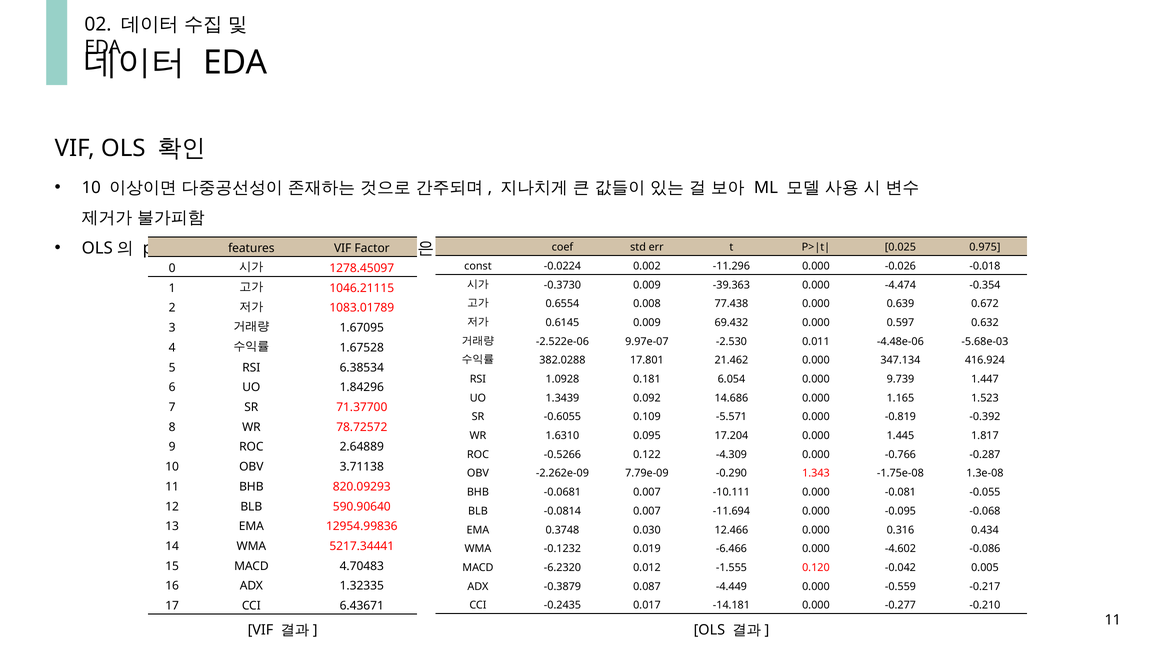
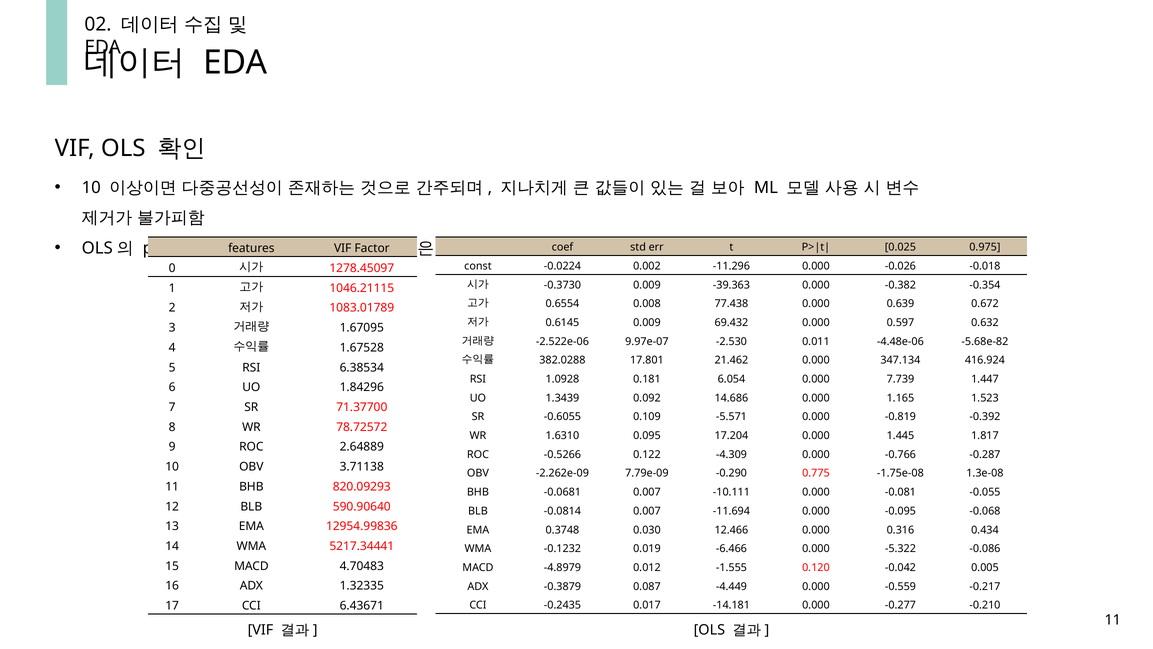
-4.474: -4.474 -> -0.382
-5.68e-03: -5.68e-03 -> -5.68e-82
9.739: 9.739 -> 7.739
1.343: 1.343 -> 0.775
-4.602: -4.602 -> -5.322
-6.2320: -6.2320 -> -4.8979
